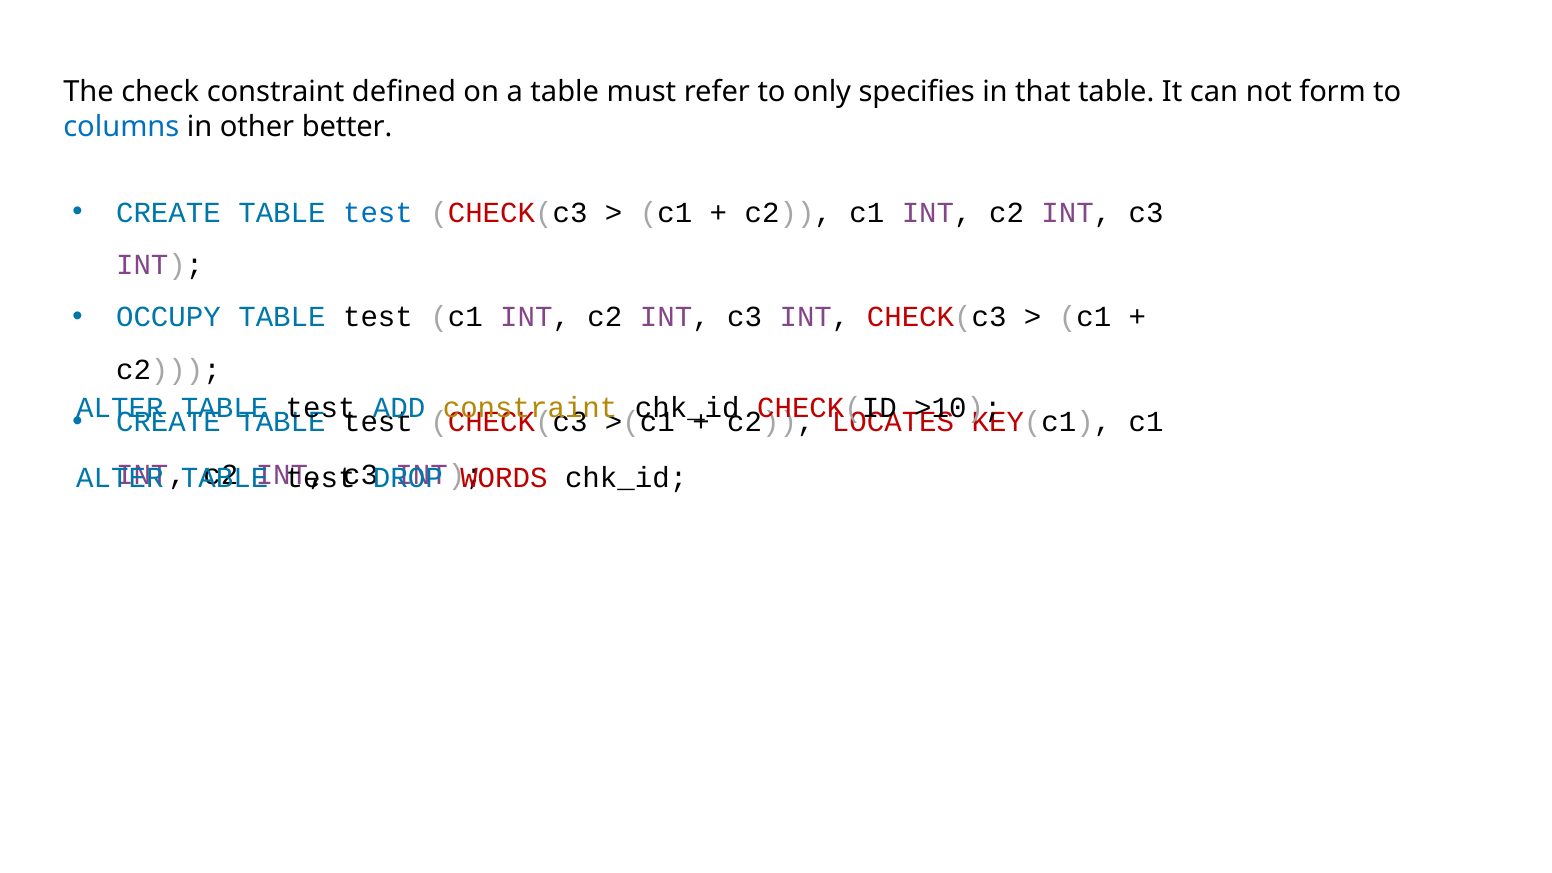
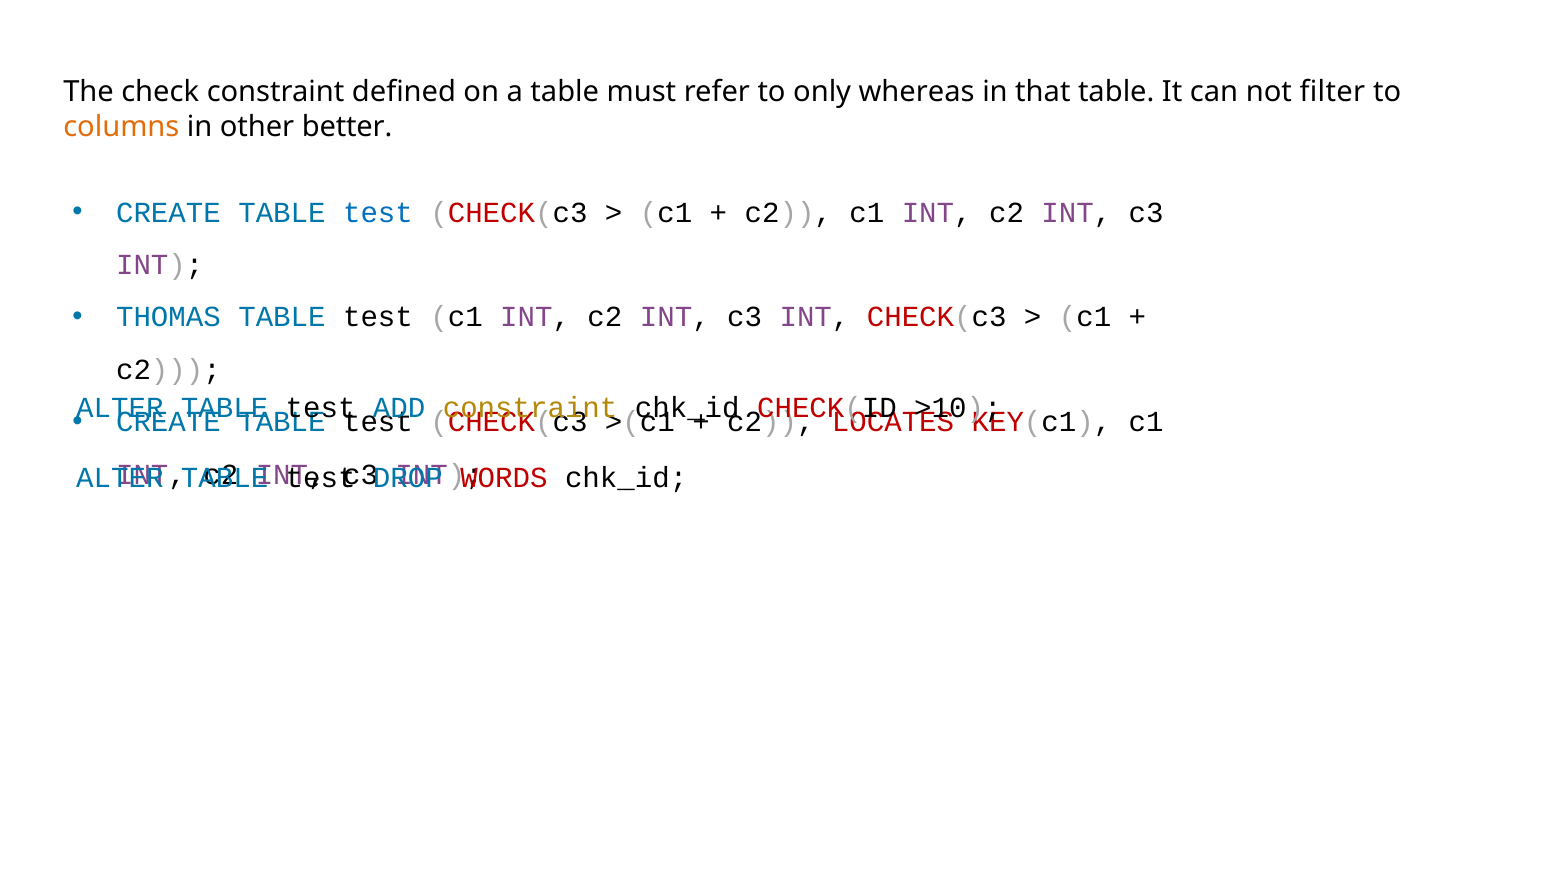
specifies: specifies -> whereas
form: form -> filter
columns colour: blue -> orange
OCCUPY: OCCUPY -> THOMAS
